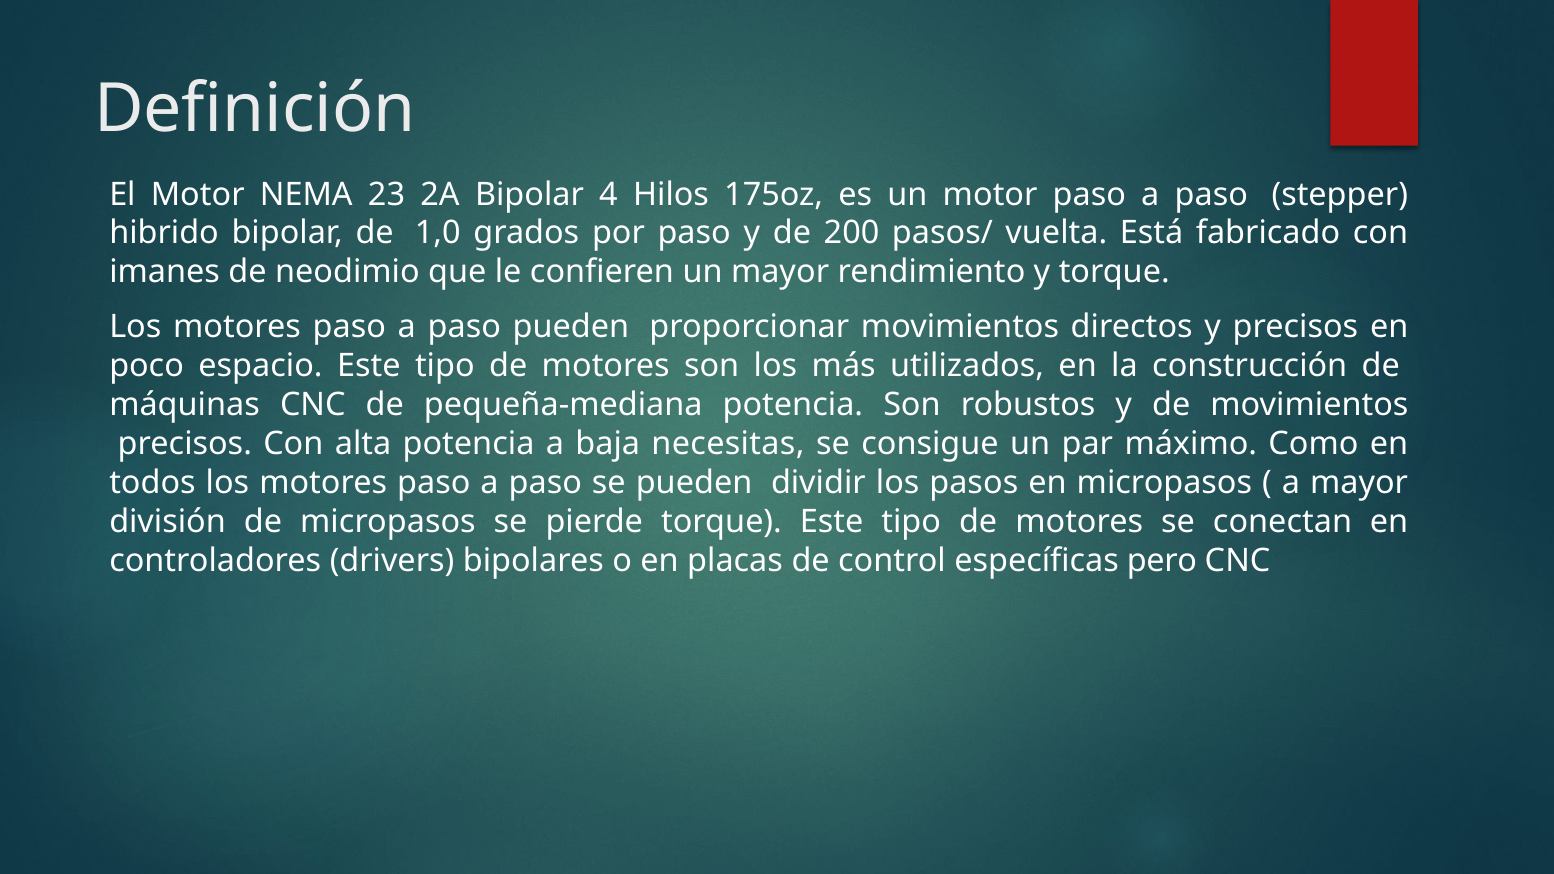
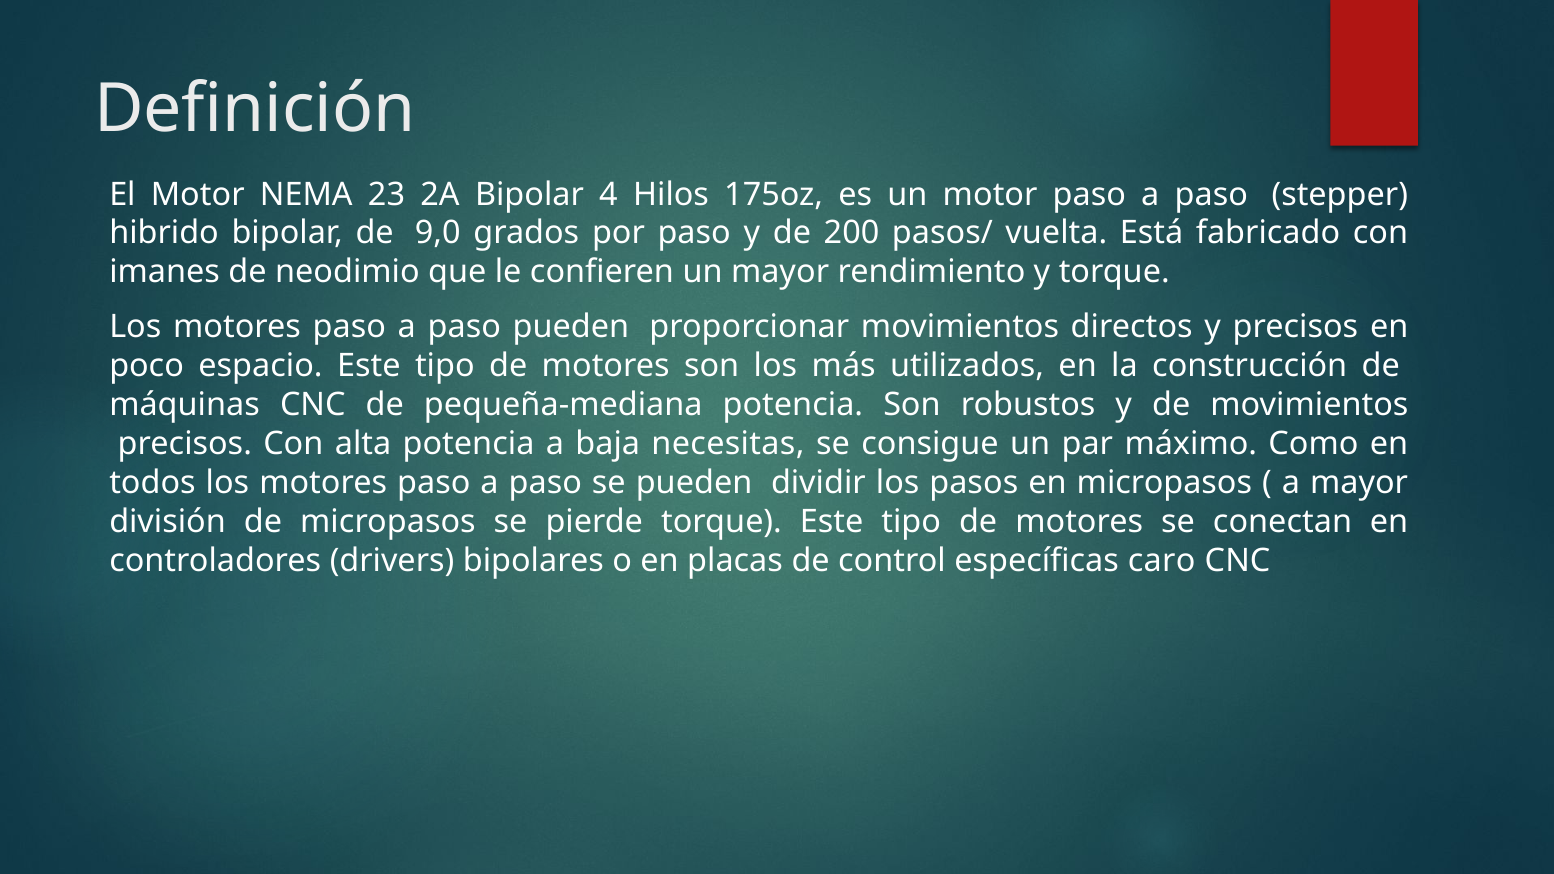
1,0: 1,0 -> 9,0
pero: pero -> caro
